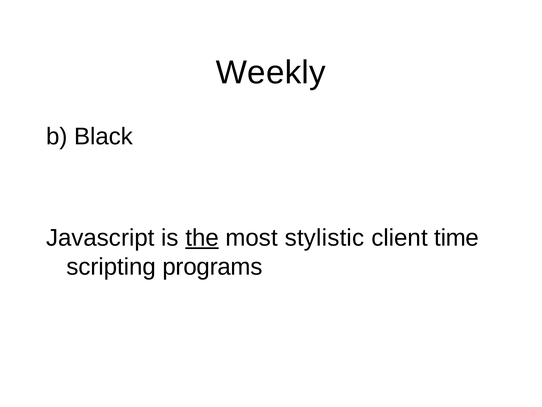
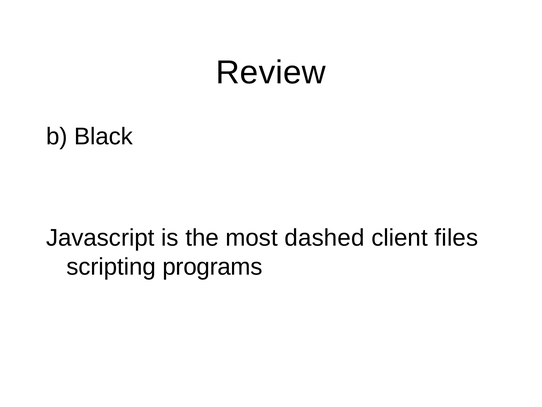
Weekly: Weekly -> Review
the underline: present -> none
stylistic: stylistic -> dashed
time: time -> files
